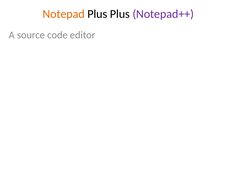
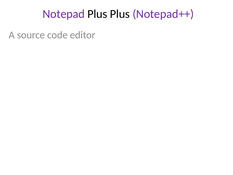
Notepad colour: orange -> purple
